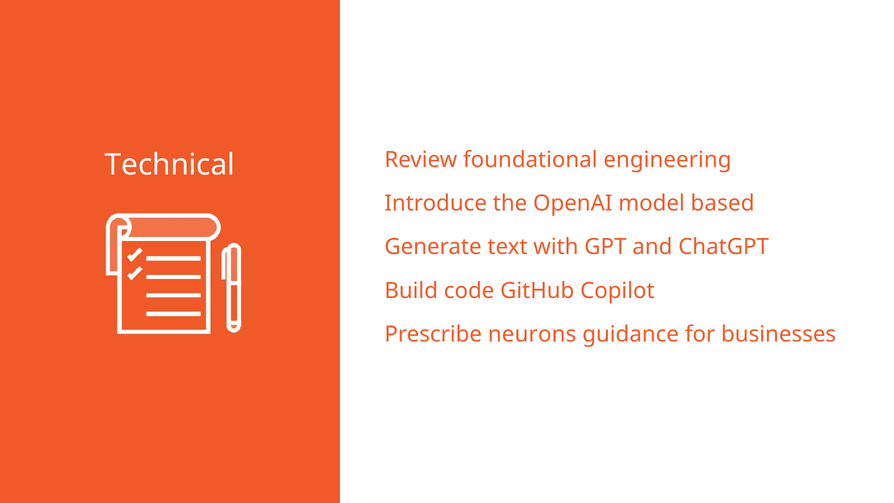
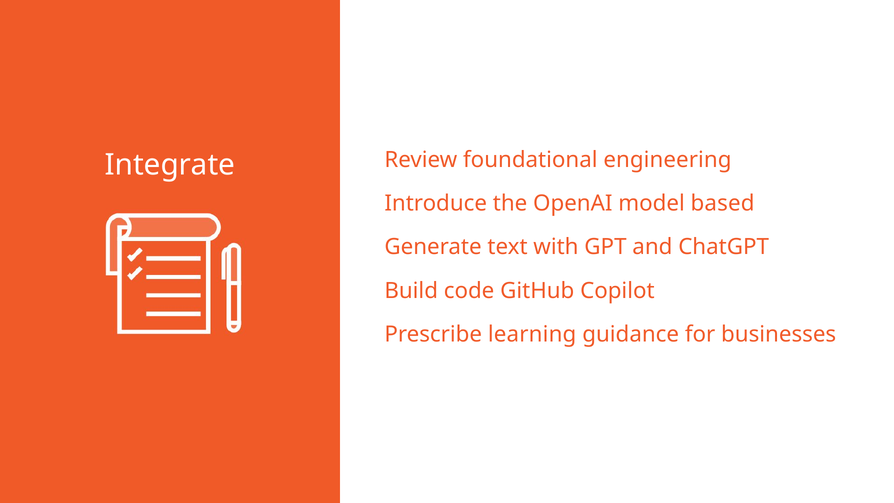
Technical: Technical -> Integrate
neurons: neurons -> learning
